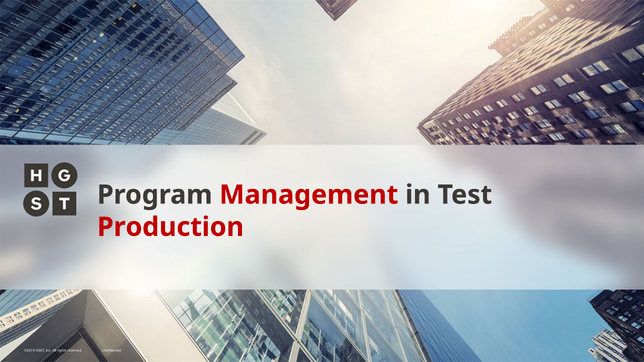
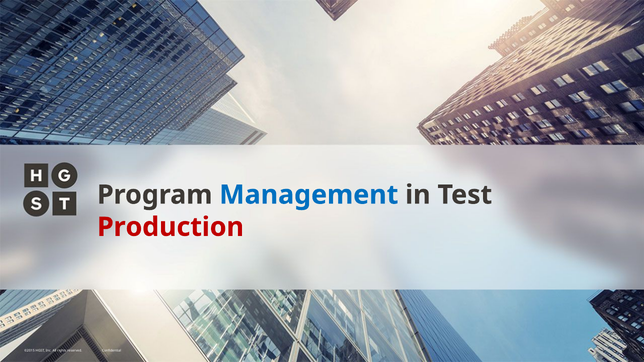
Management colour: red -> blue
